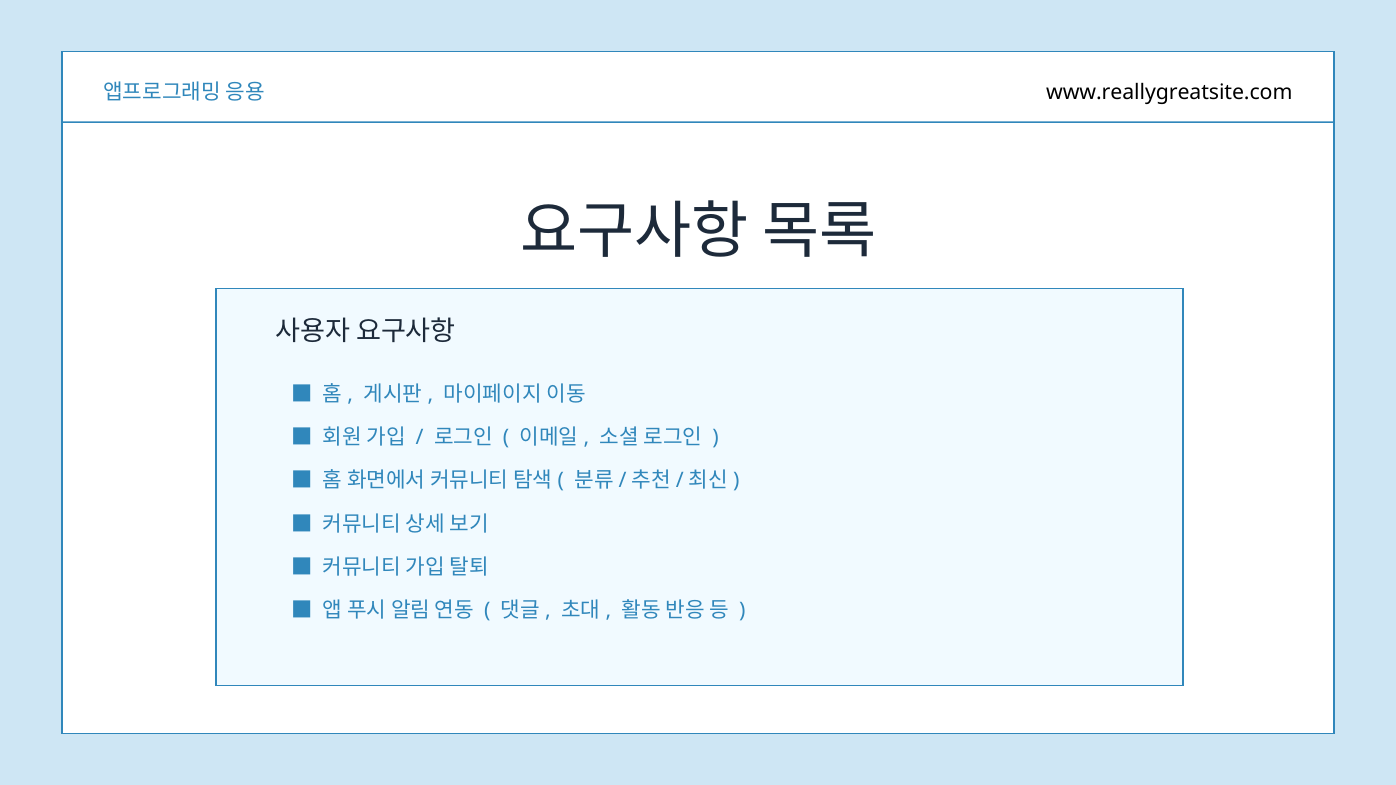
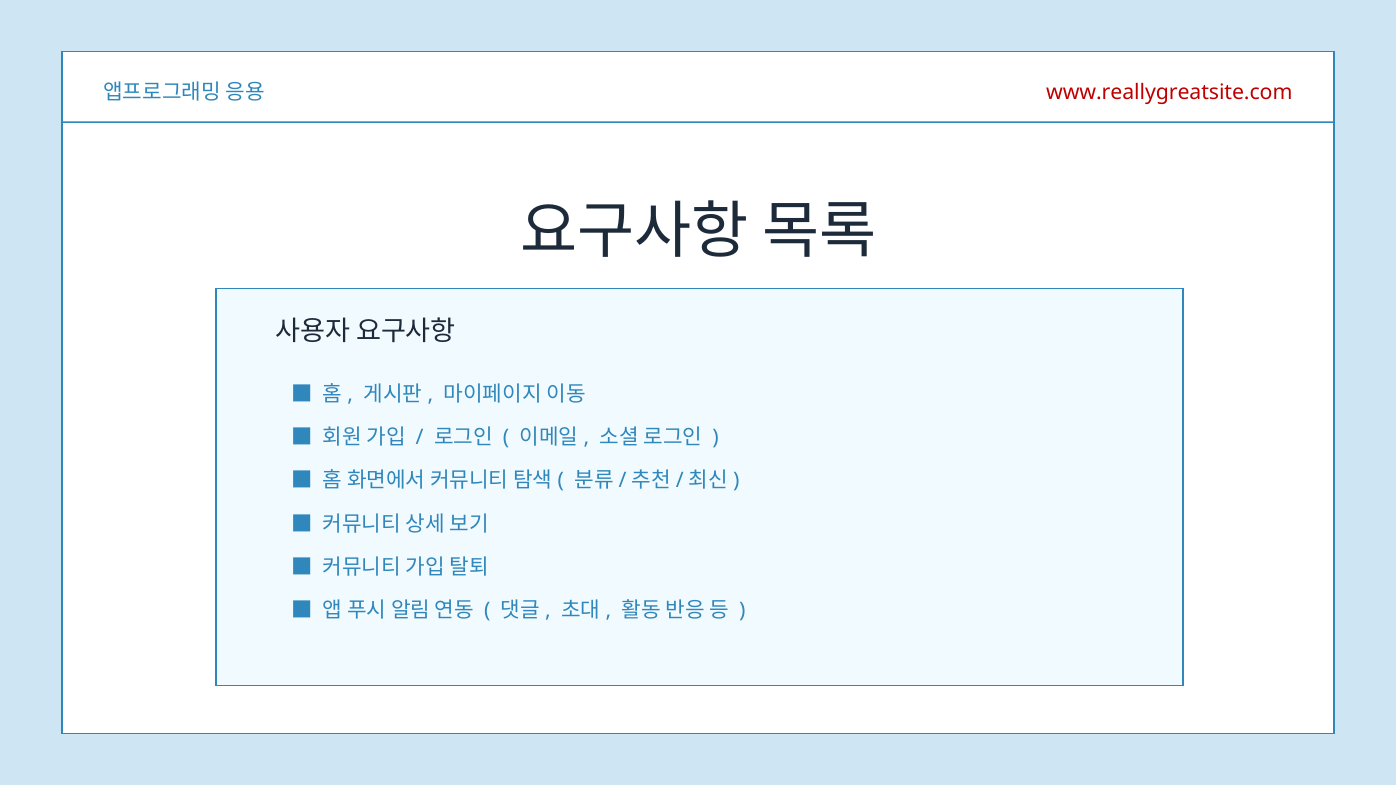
www.reallygreatsite.com colour: black -> red
